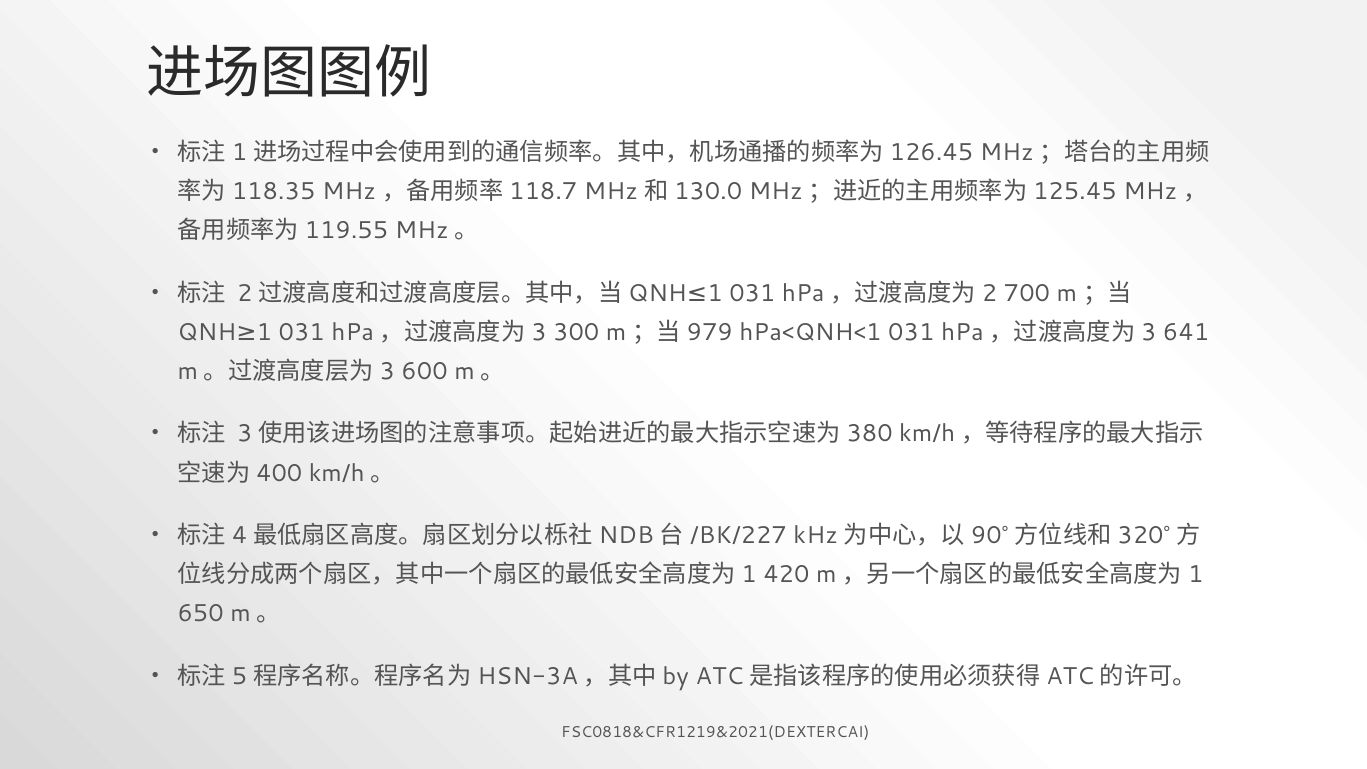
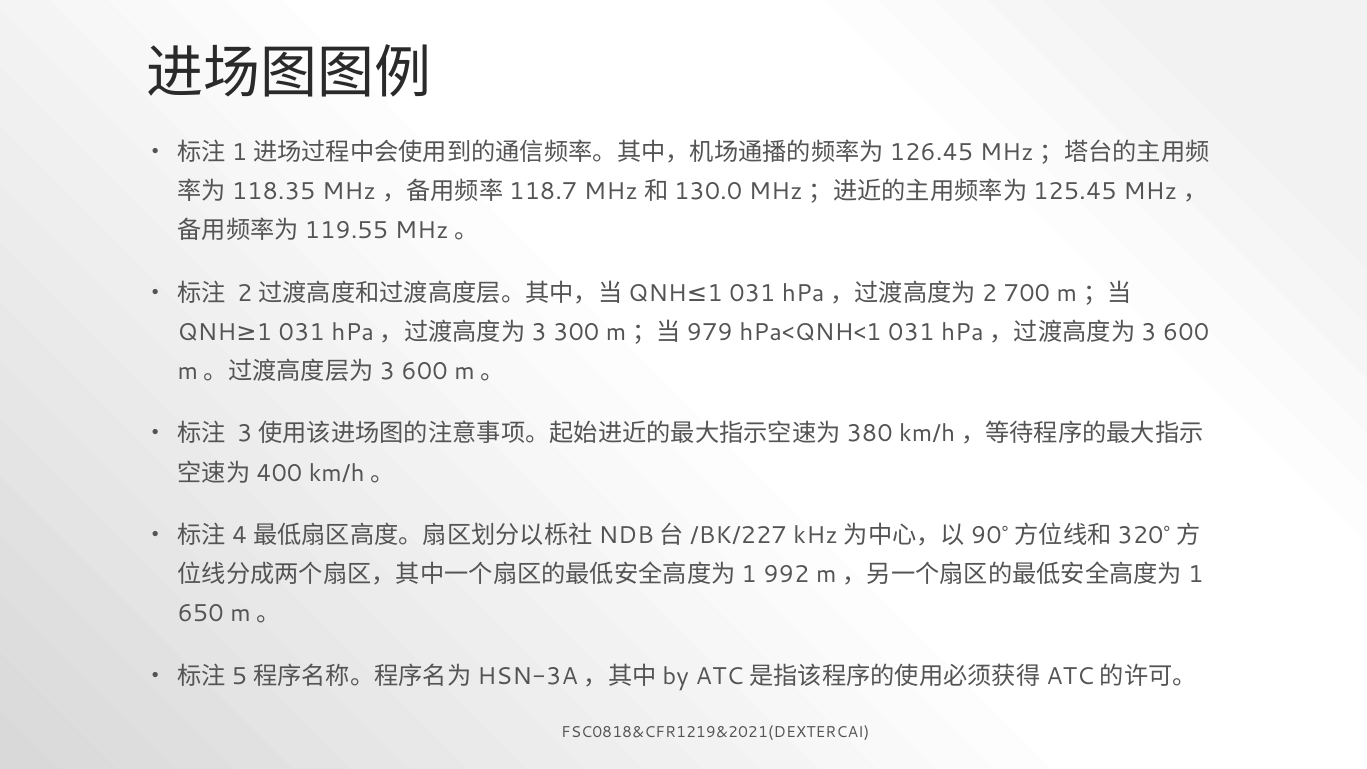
641 at (1186, 332): 641 -> 600
420: 420 -> 992
